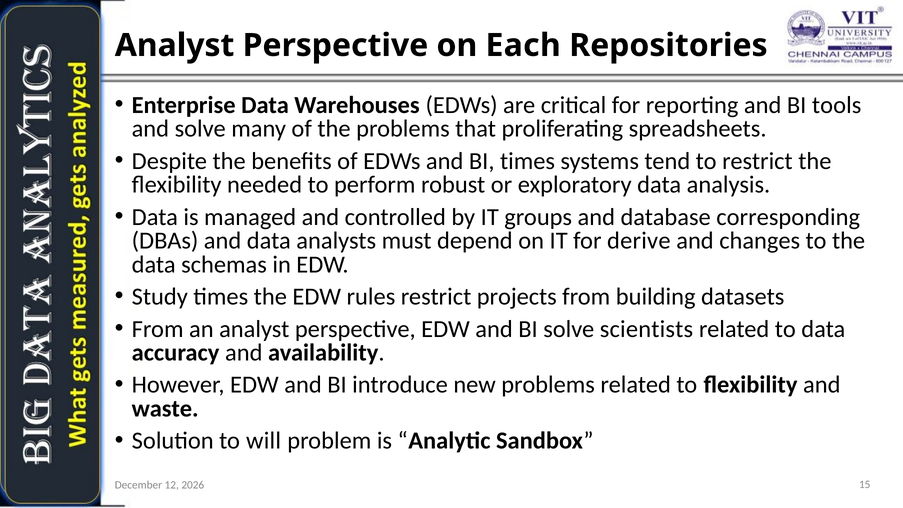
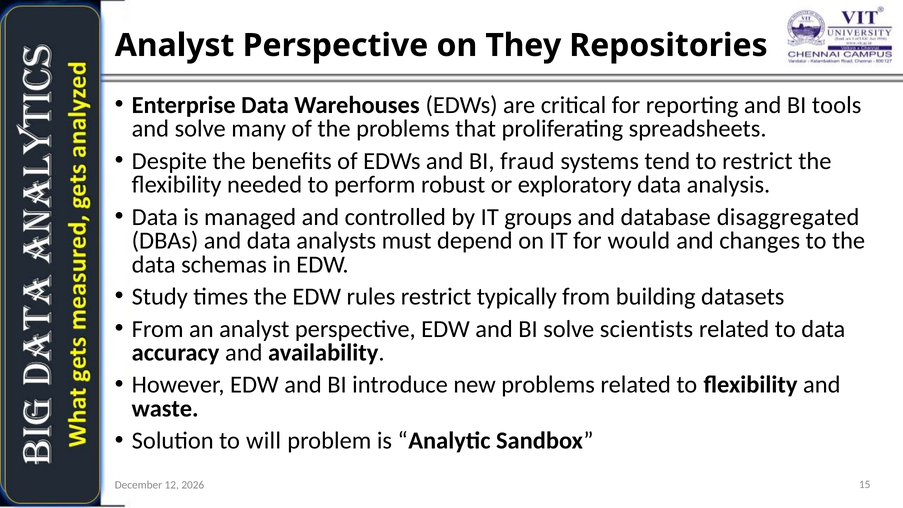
Each: Each -> They
BI times: times -> fraud
corresponding: corresponding -> disaggregated
derive: derive -> would
projects: projects -> typically
